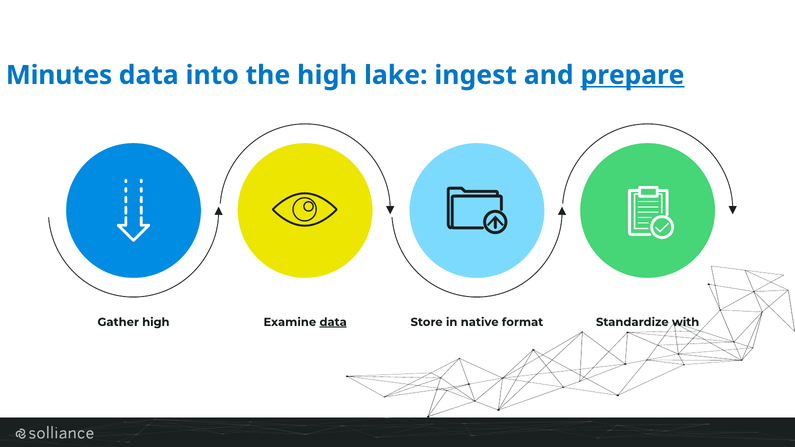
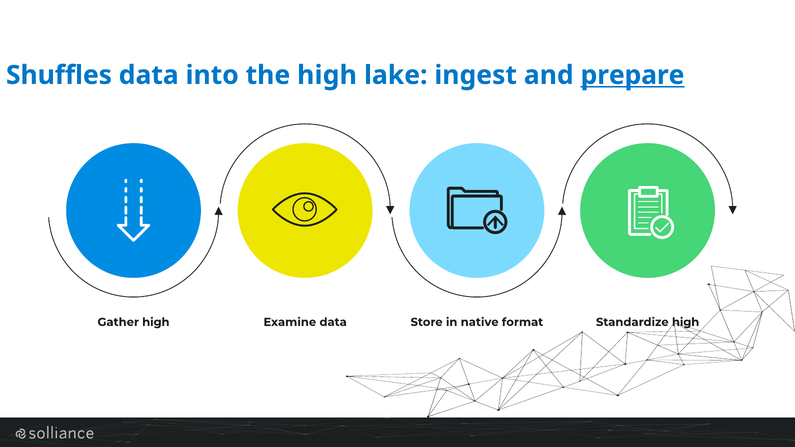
Minutes: Minutes -> Shuffles
data at (333, 322) underline: present -> none
Standardize with: with -> high
